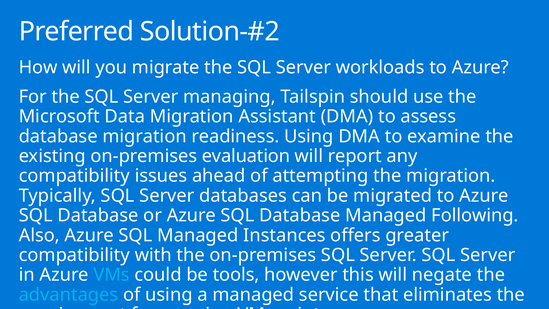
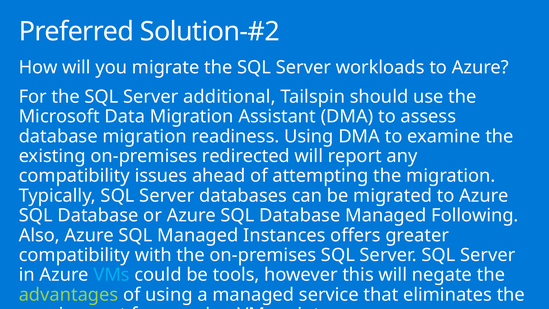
managing: managing -> additional
evaluation: evaluation -> redirected
advantages colour: light blue -> light green
